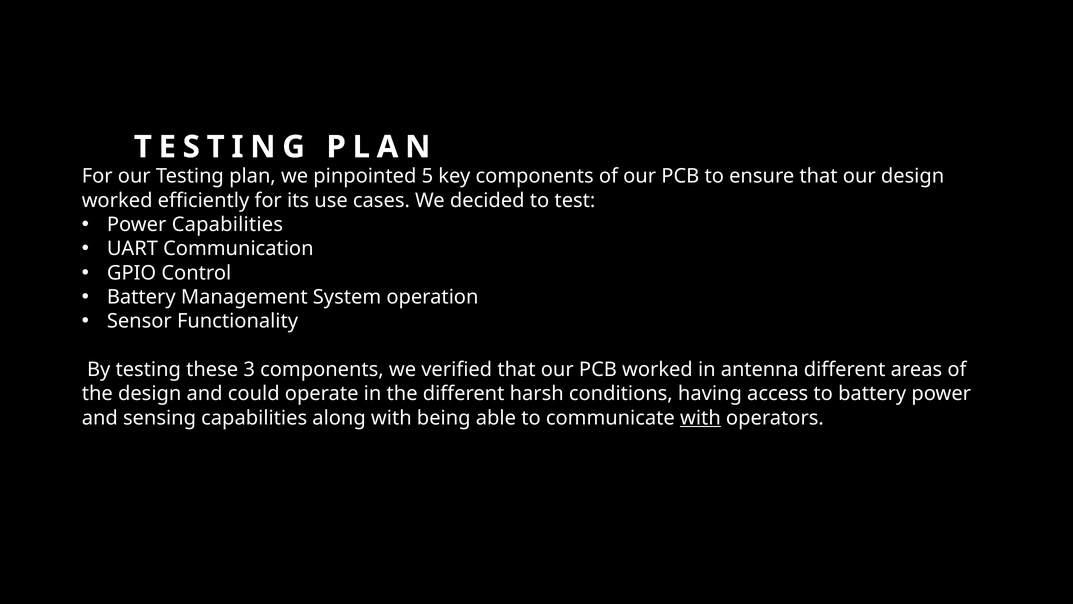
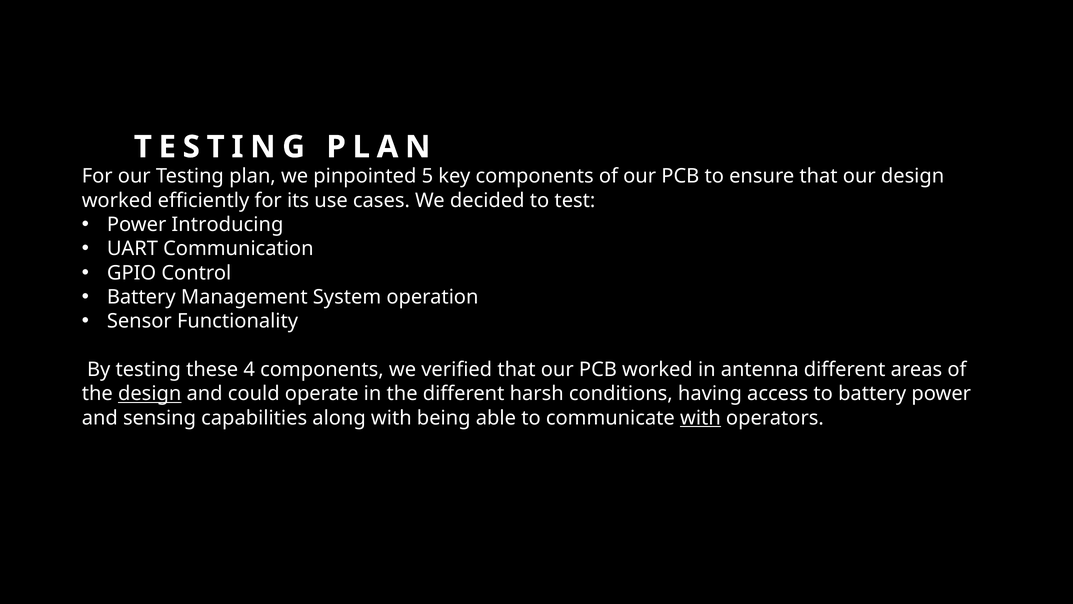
Power Capabilities: Capabilities -> Introducing
3: 3 -> 4
design at (150, 393) underline: none -> present
